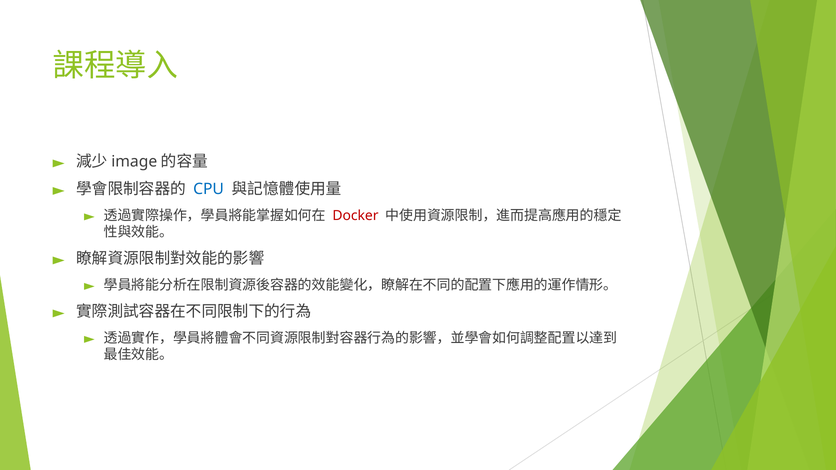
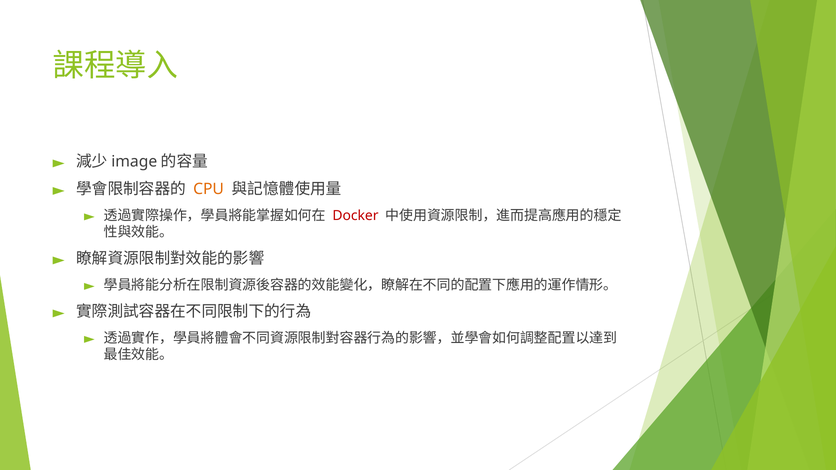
CPU colour: blue -> orange
